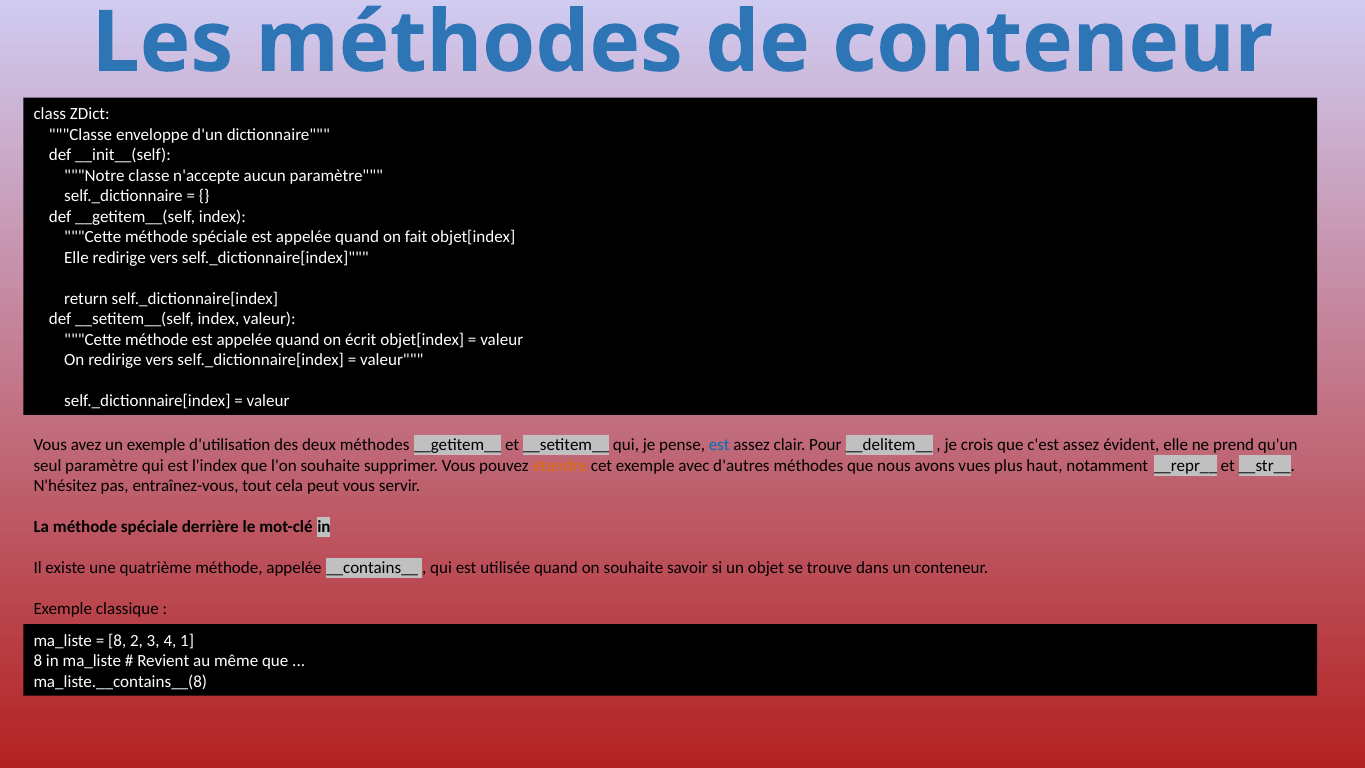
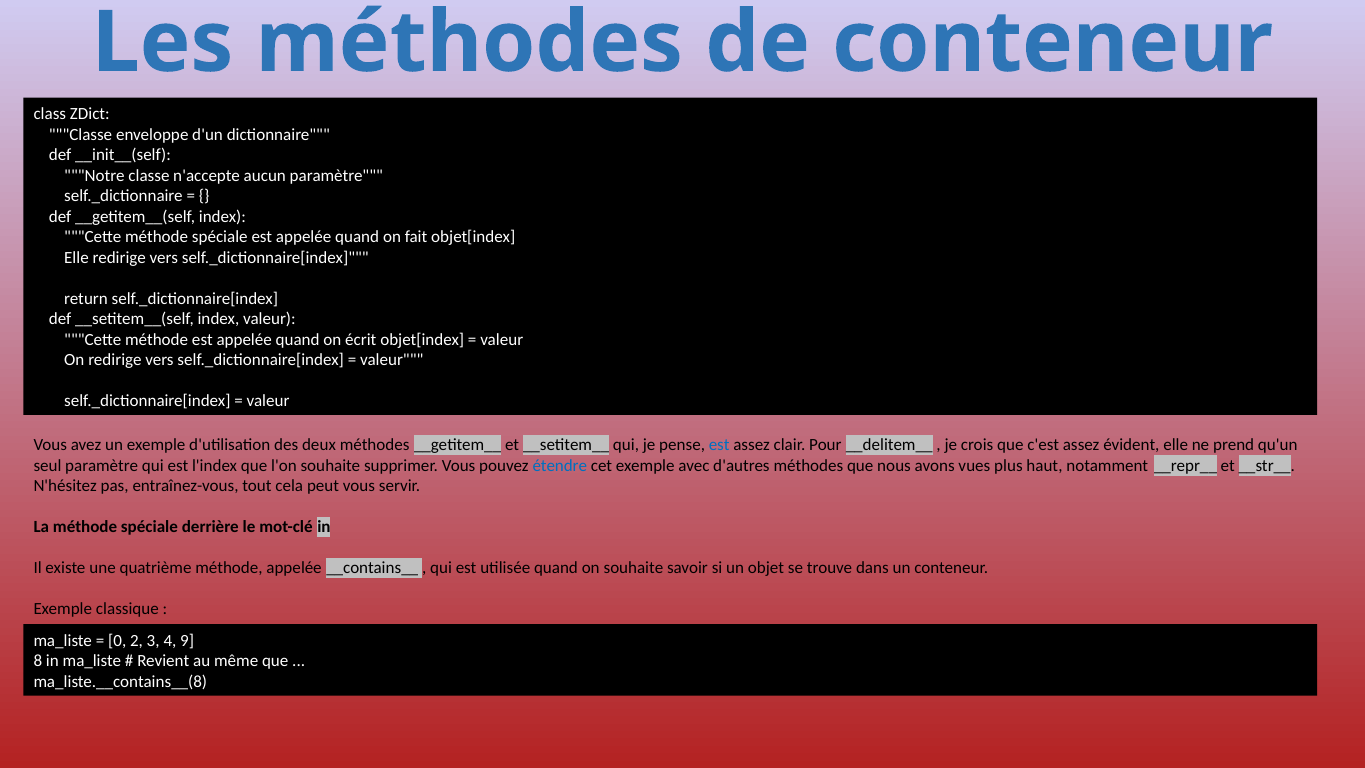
étendre colour: orange -> blue
8 at (117, 640): 8 -> 0
1: 1 -> 9
